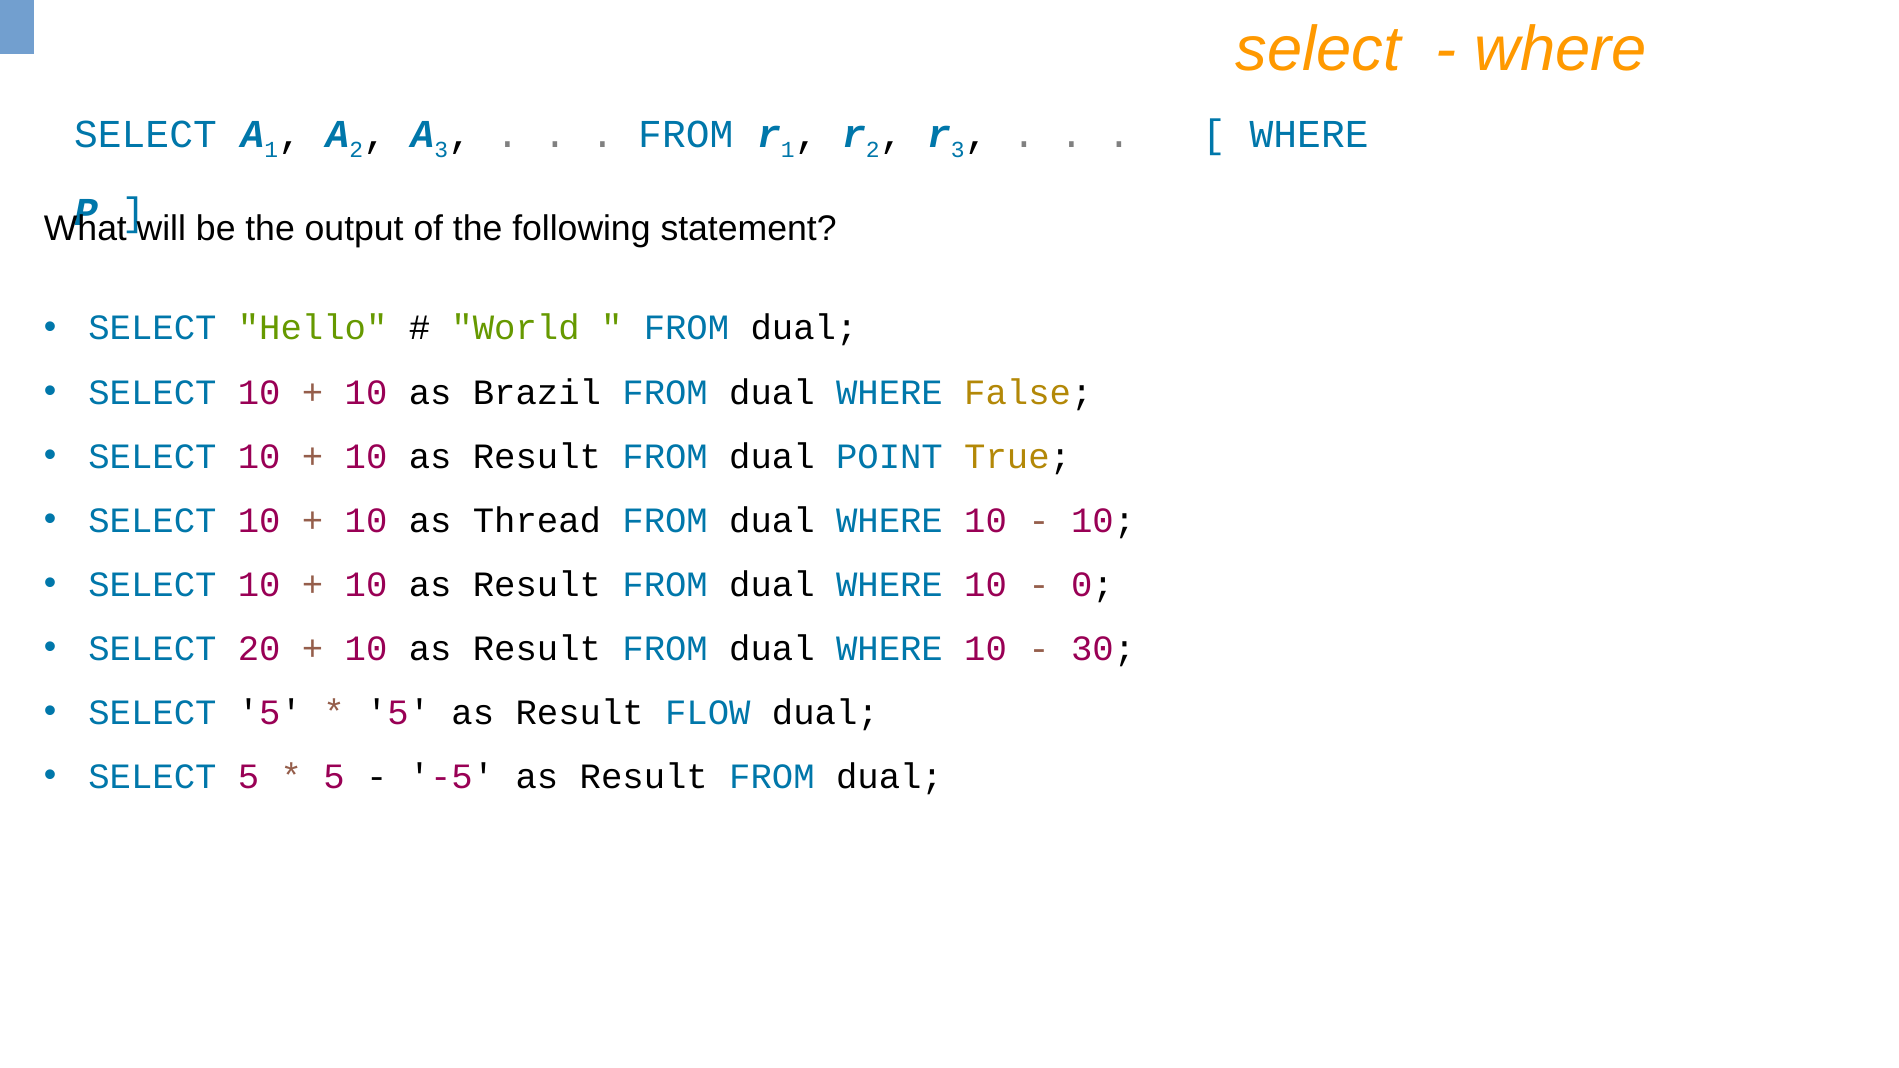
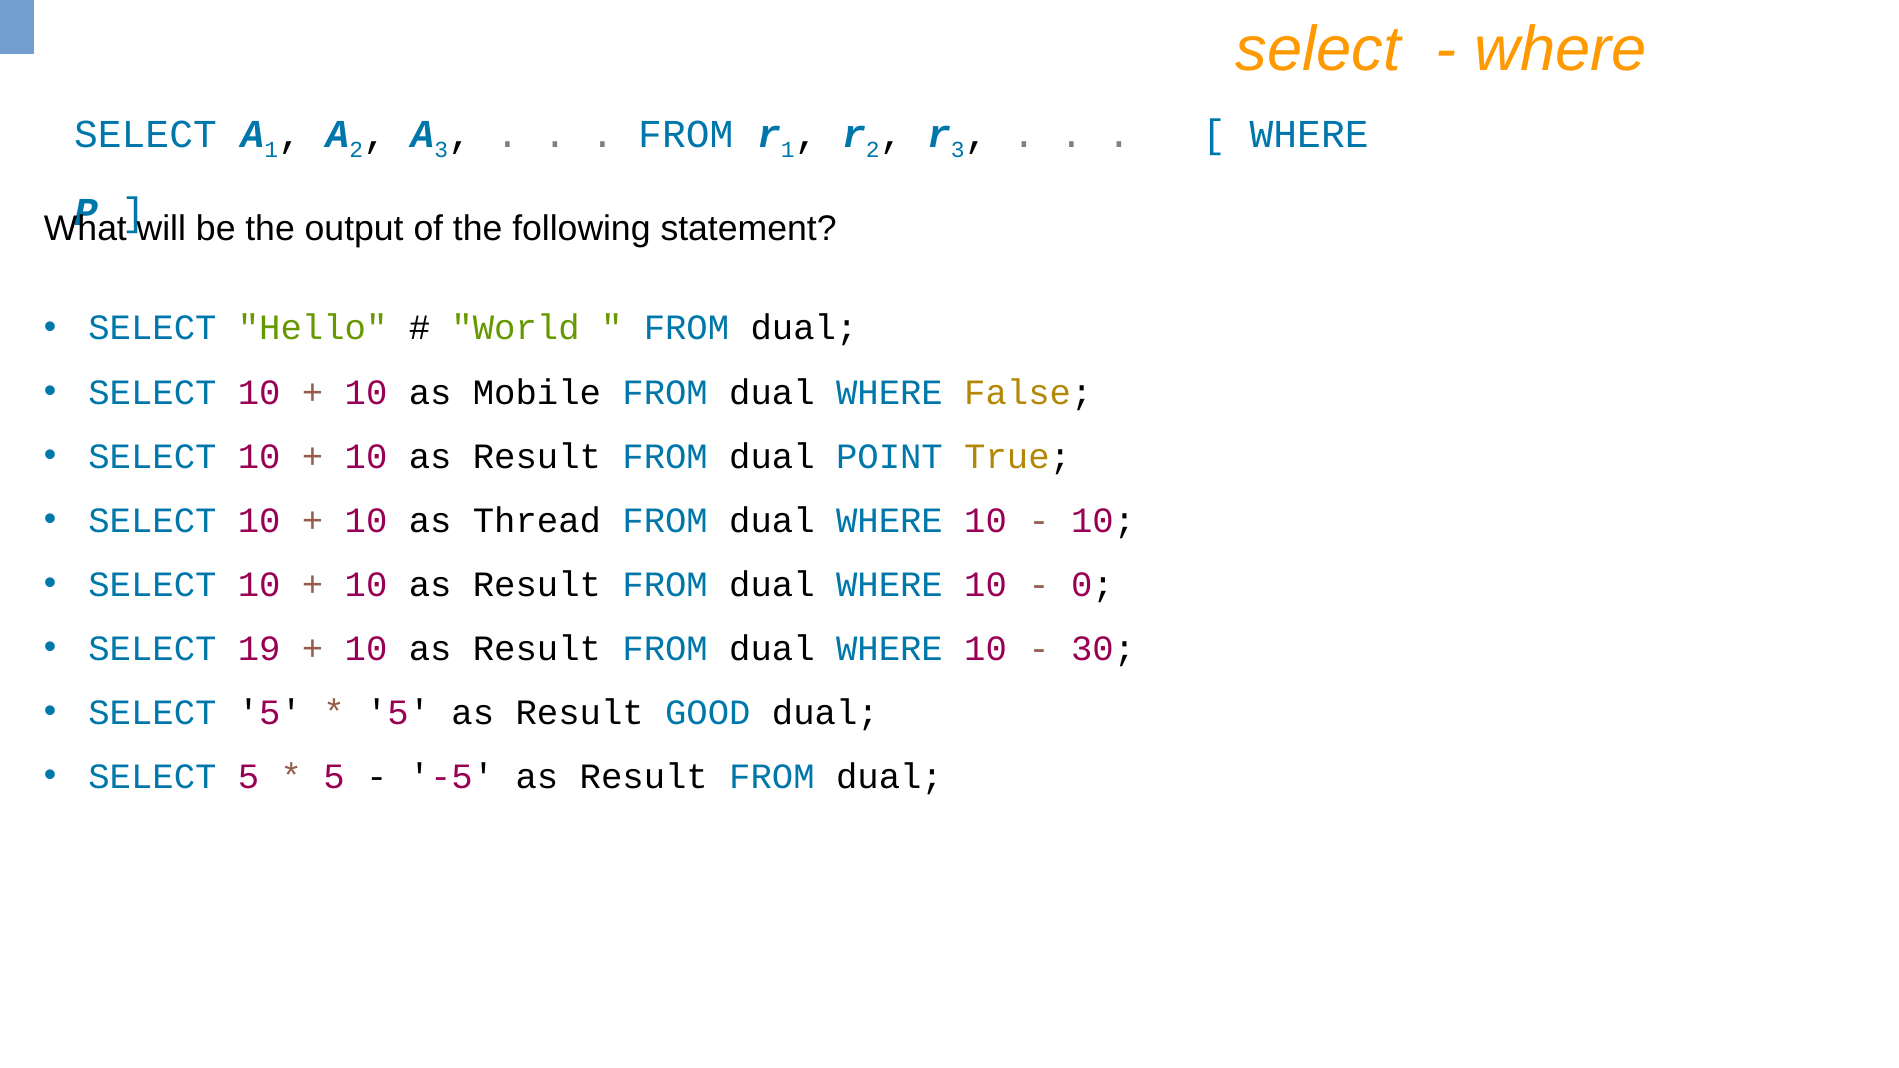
Brazil: Brazil -> Mobile
20: 20 -> 19
FLOW: FLOW -> GOOD
